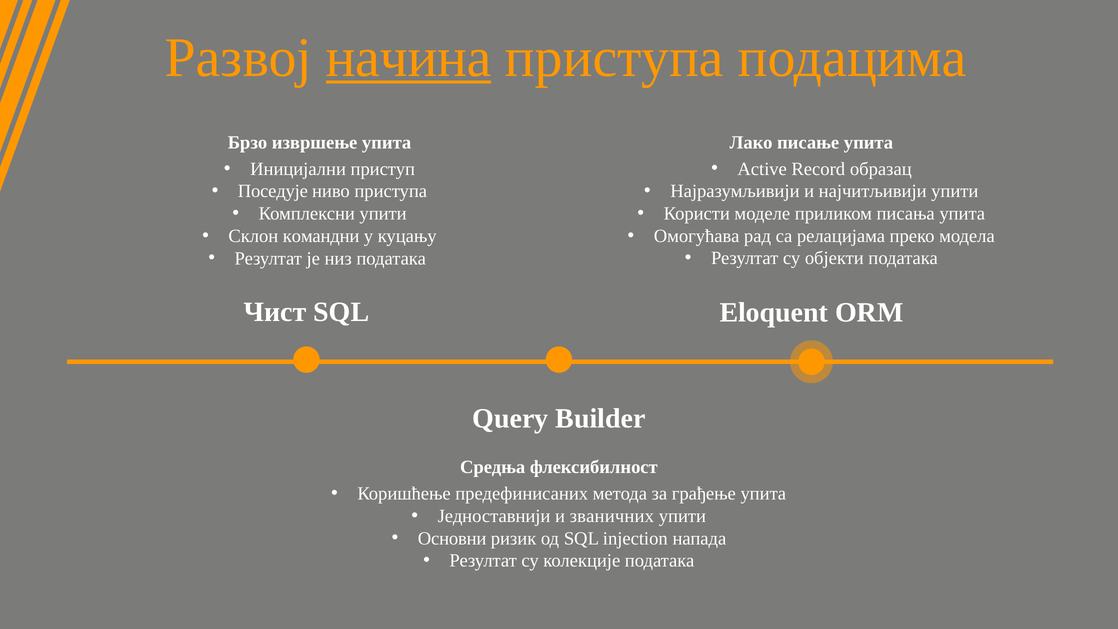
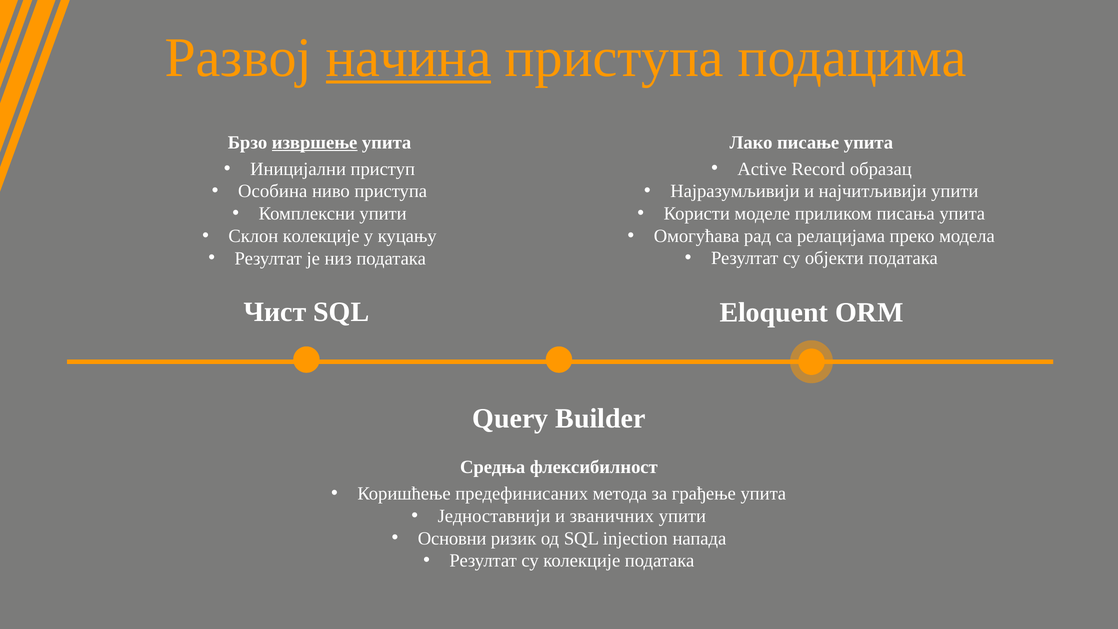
извршење underline: none -> present
Поседује: Поседује -> Особина
Склон командни: командни -> колекције
